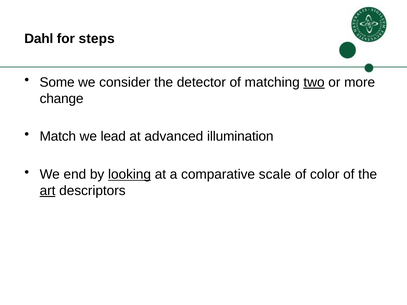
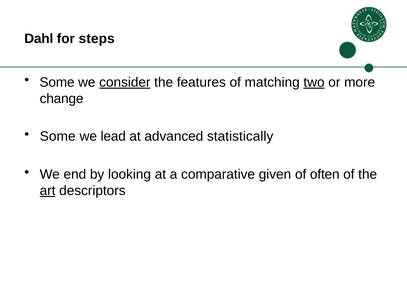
consider underline: none -> present
detector: detector -> features
Match at (58, 137): Match -> Some
illumination: illumination -> statistically
looking underline: present -> none
scale: scale -> given
color: color -> often
